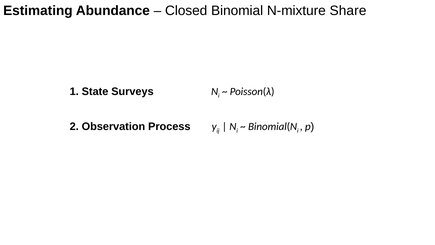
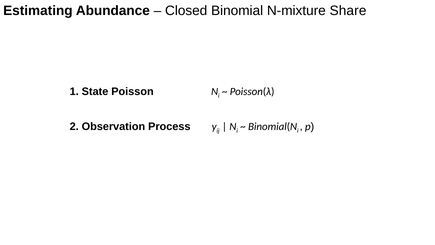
Surveys: Surveys -> Poisson
